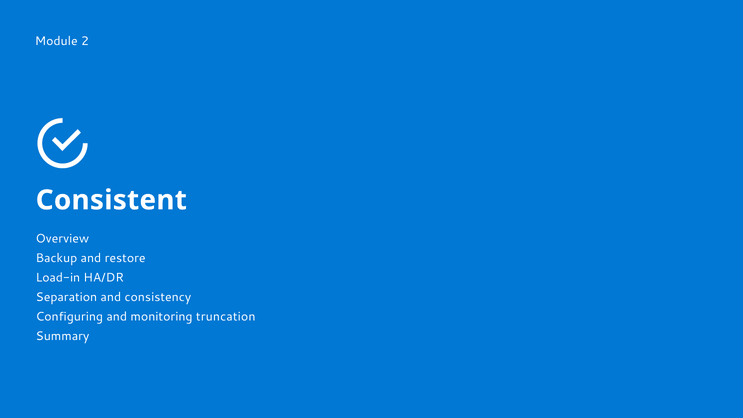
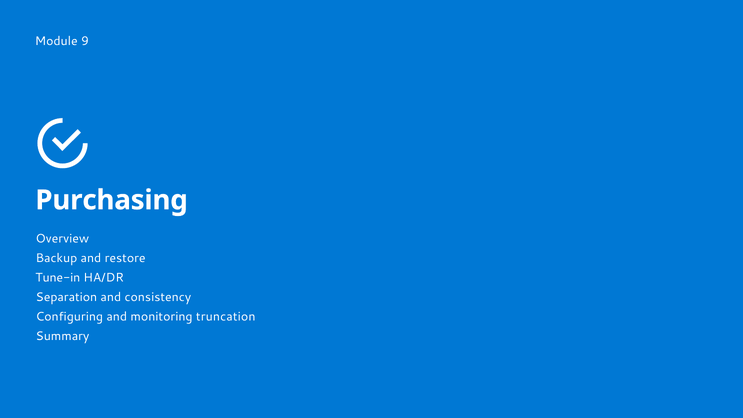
2: 2 -> 9
Consistent: Consistent -> Purchasing
Load-in: Load-in -> Tune-in
